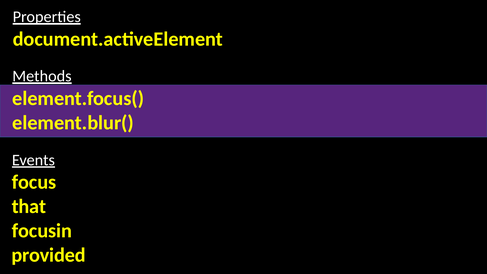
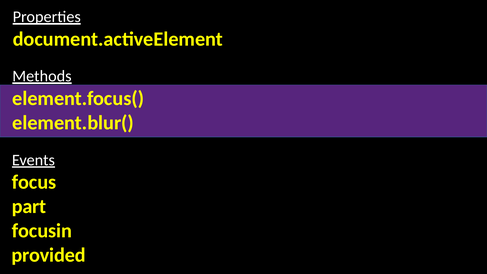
that: that -> part
